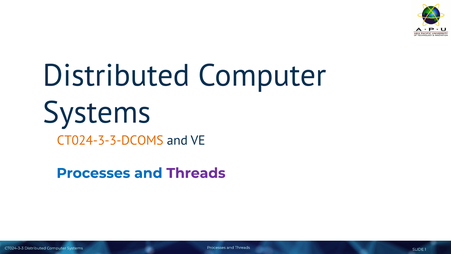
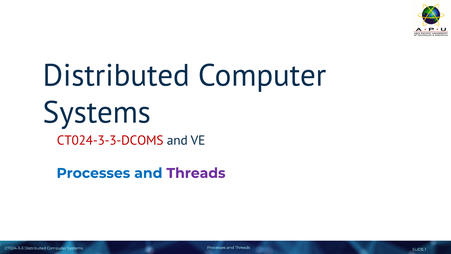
CT024-3-3-DCOMS colour: orange -> red
